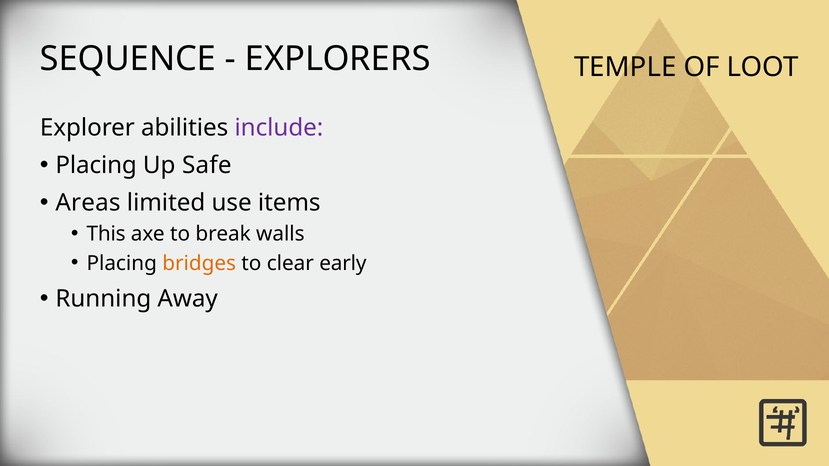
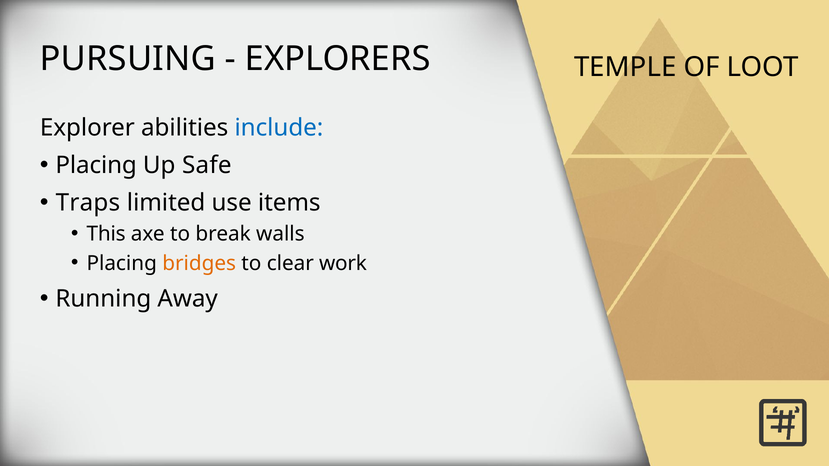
SEQUENCE: SEQUENCE -> PURSUING
include colour: purple -> blue
Areas: Areas -> Traps
early: early -> work
